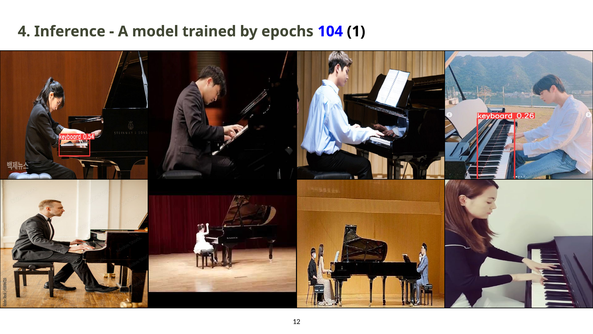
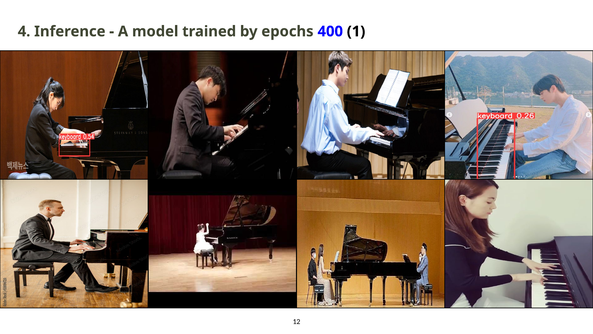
104: 104 -> 400
